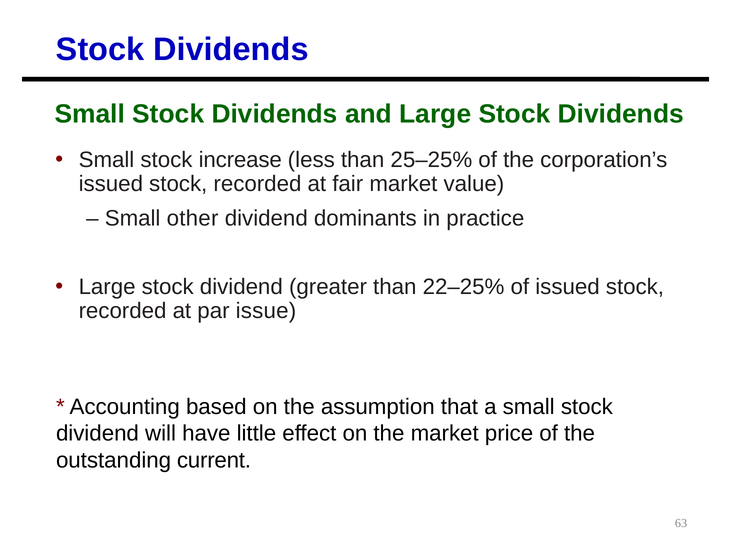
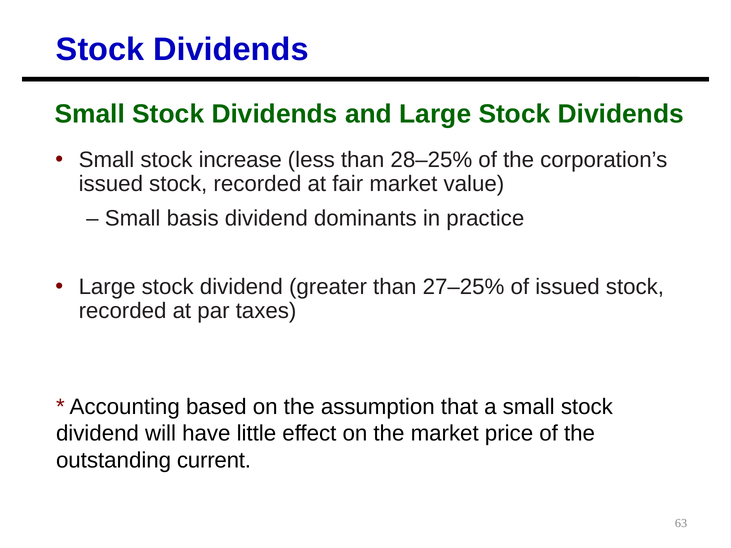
25–25%: 25–25% -> 28–25%
other: other -> basis
22–25%: 22–25% -> 27–25%
issue: issue -> taxes
